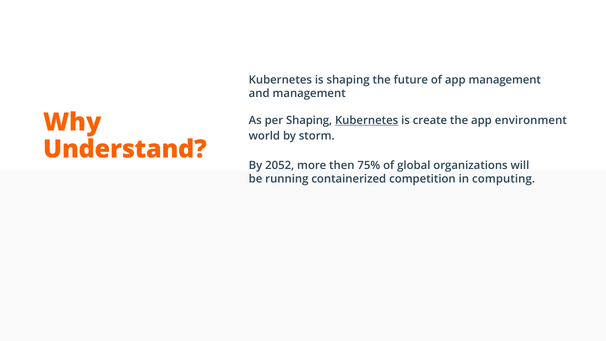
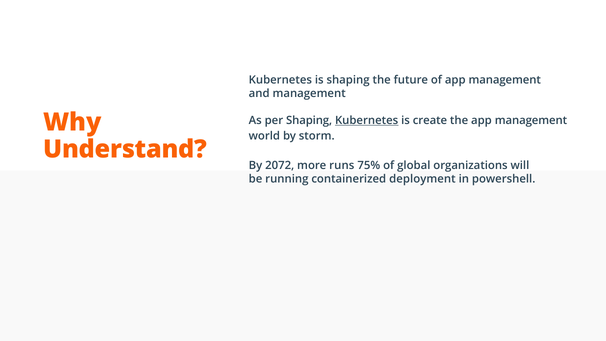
the app environment: environment -> management
2052: 2052 -> 2072
then: then -> runs
competition: competition -> deployment
computing: computing -> powershell
